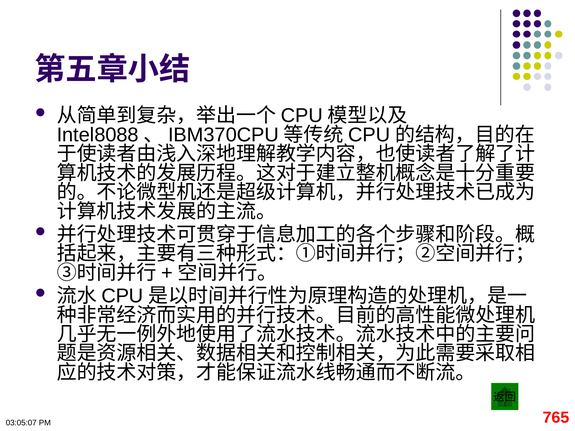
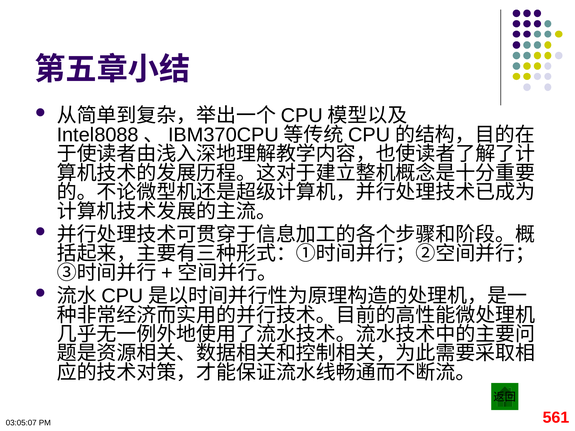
765: 765 -> 561
